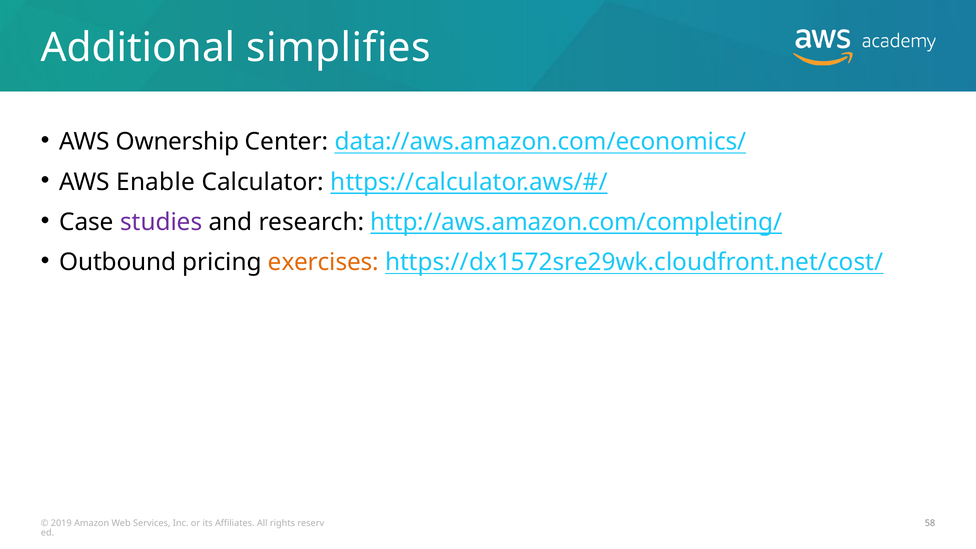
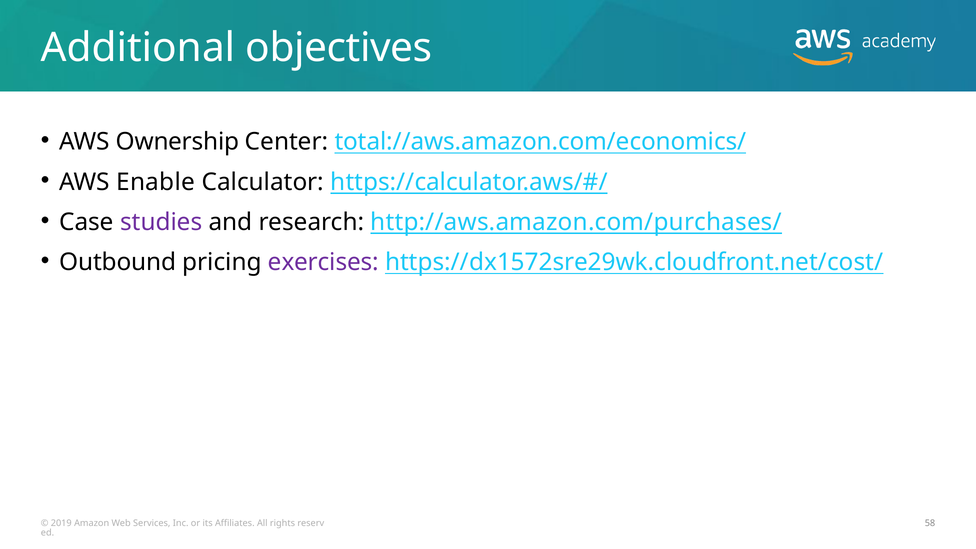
simplifies: simplifies -> objectives
data://aws.amazon.com/economics/: data://aws.amazon.com/economics/ -> total://aws.amazon.com/economics/
http://aws.amazon.com/completing/: http://aws.amazon.com/completing/ -> http://aws.amazon.com/purchases/
exercises colour: orange -> purple
